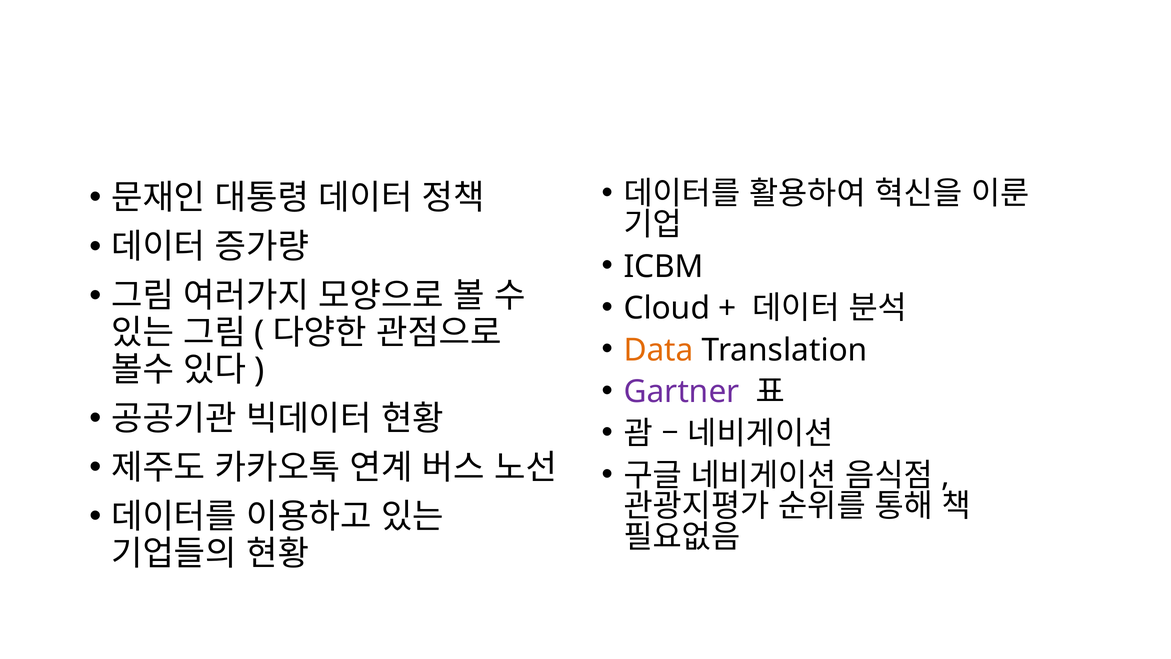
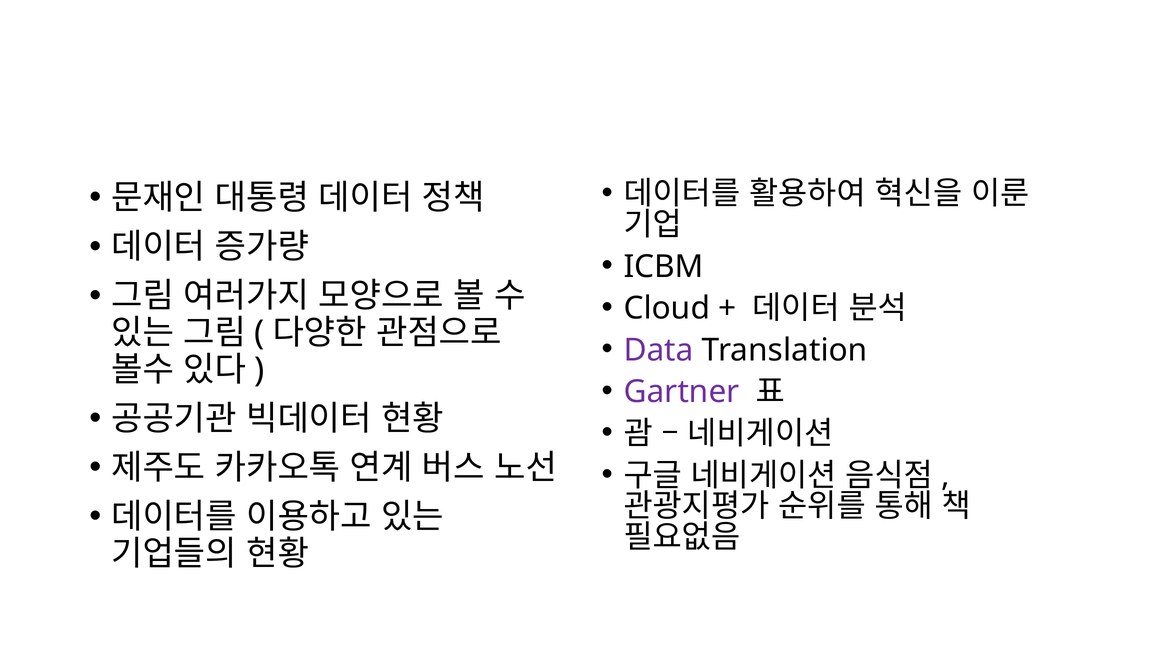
Data colour: orange -> purple
